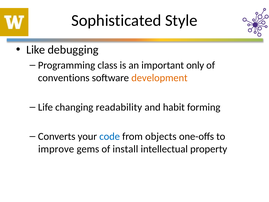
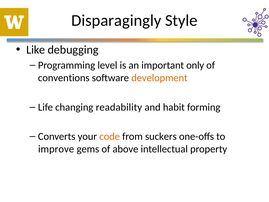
Sophisticated: Sophisticated -> Disparagingly
class: class -> level
code colour: blue -> orange
objects: objects -> suckers
install: install -> above
